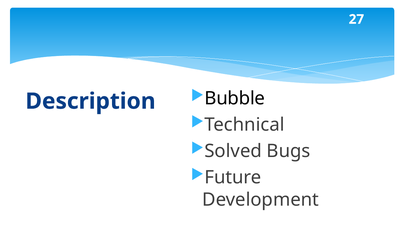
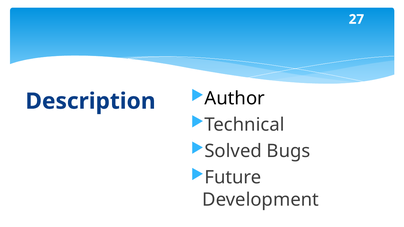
Bubble: Bubble -> Author
